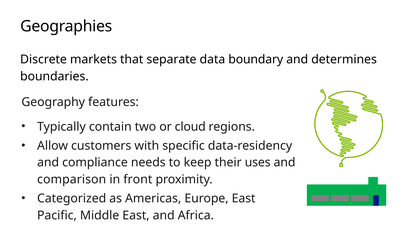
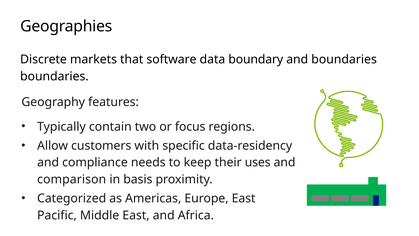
separate: separate -> software
and determines: determines -> boundaries
cloud: cloud -> focus
front: front -> basis
